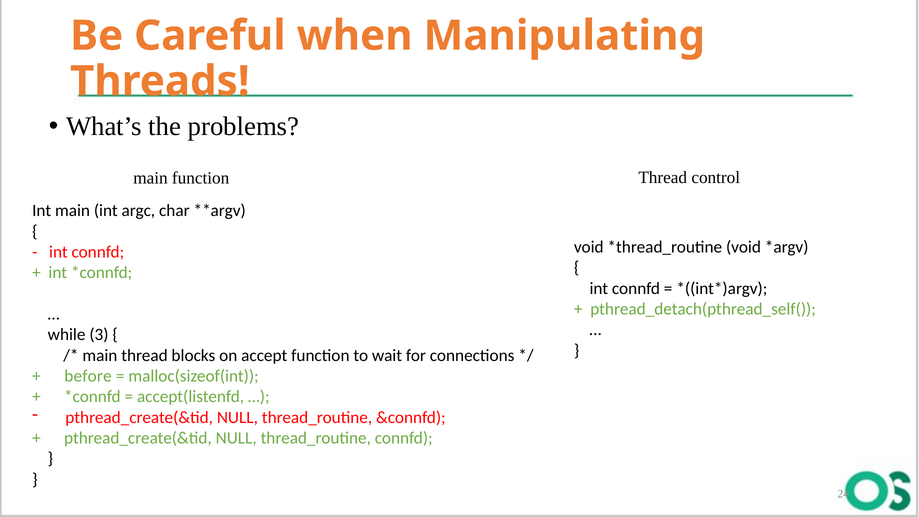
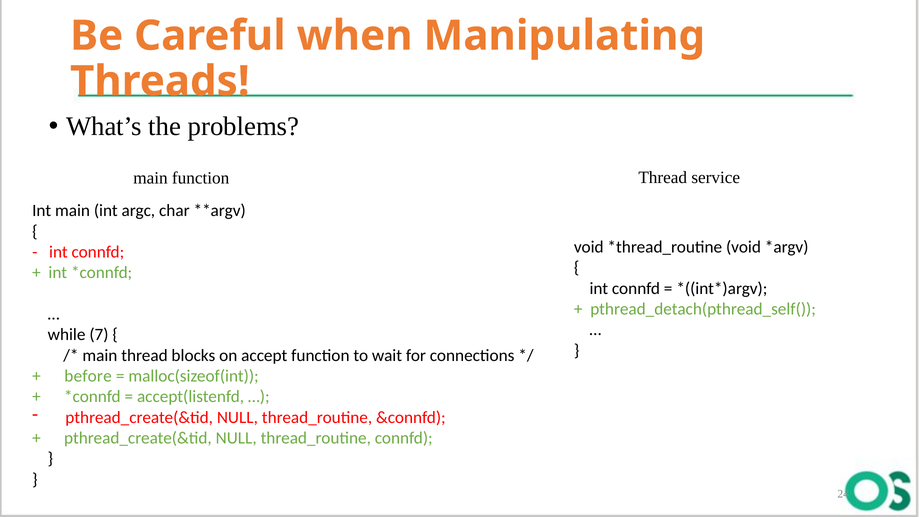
control: control -> service
3: 3 -> 7
